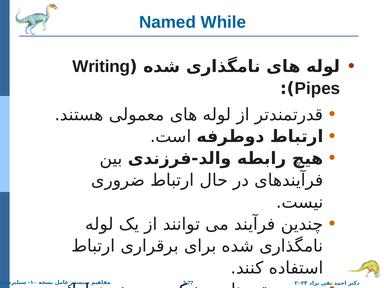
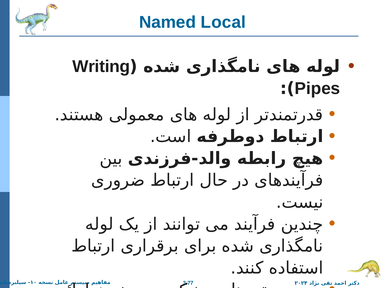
While: While -> Local
